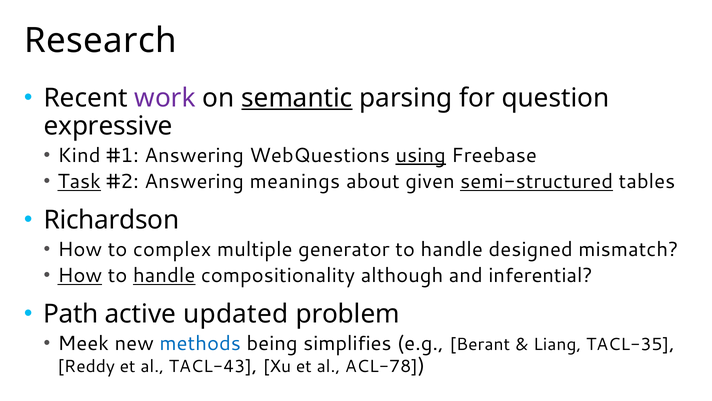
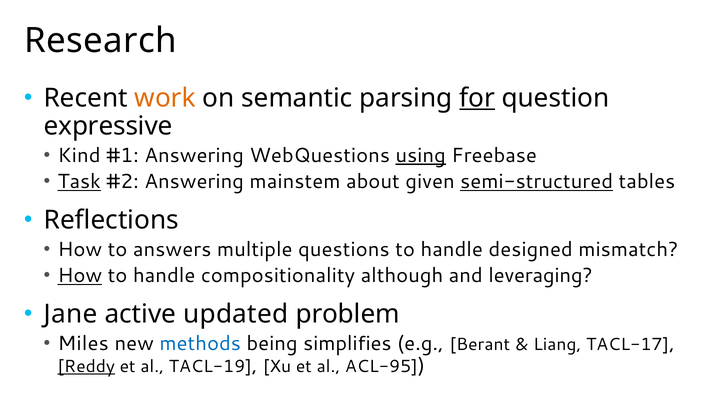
work colour: purple -> orange
semantic underline: present -> none
for underline: none -> present
meanings: meanings -> mainstem
Richardson: Richardson -> Reflections
complex: complex -> answers
generator: generator -> questions
handle at (164, 275) underline: present -> none
inferential: inferential -> leveraging
Path: Path -> Jane
Meek: Meek -> Miles
TACL-35: TACL-35 -> TACL-17
Reddy underline: none -> present
TACL-43: TACL-43 -> TACL-19
ACL-78: ACL-78 -> ACL-95
